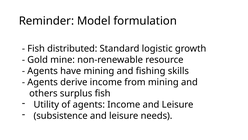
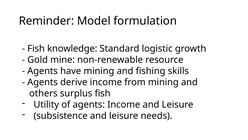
distributed: distributed -> knowledge
